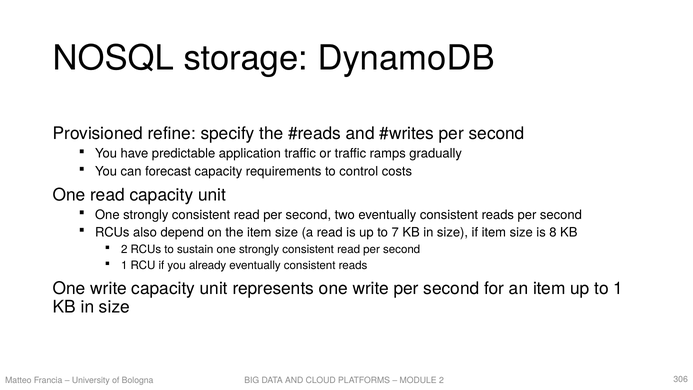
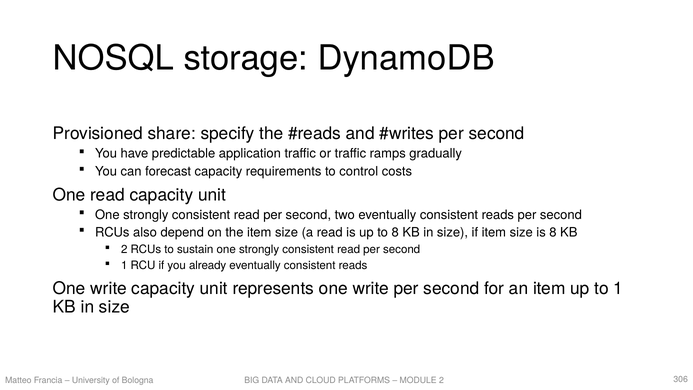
refine: refine -> share
to 7: 7 -> 8
